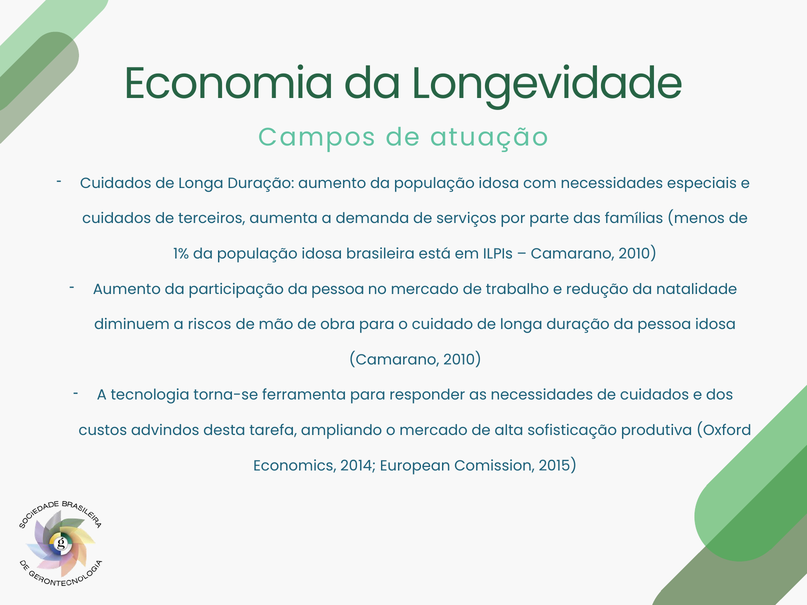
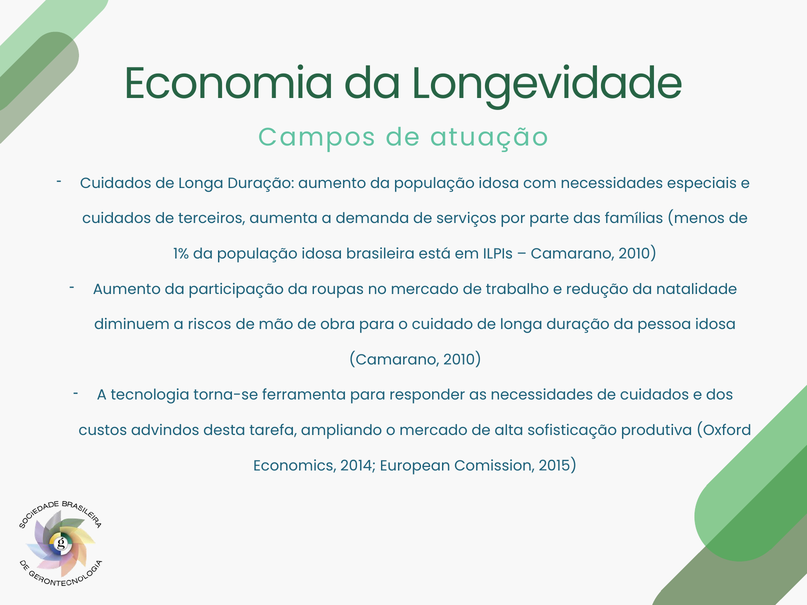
participação da pessoa: pessoa -> roupas
